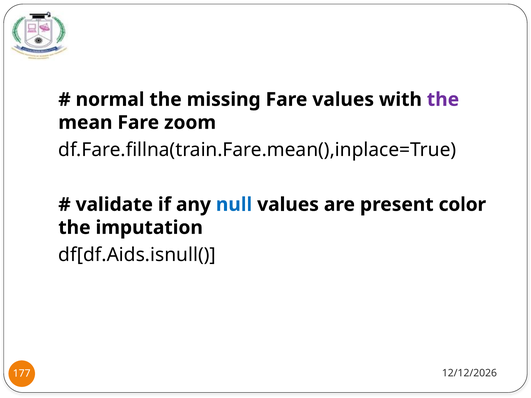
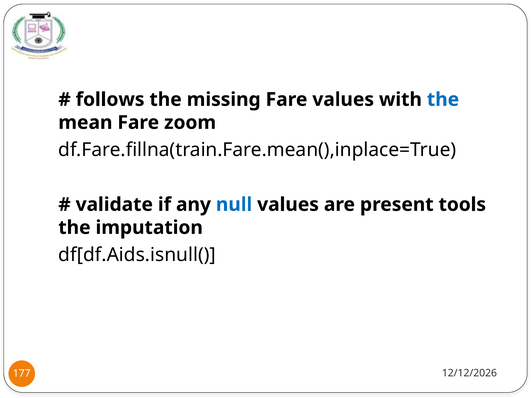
normal: normal -> follows
the at (443, 100) colour: purple -> blue
color: color -> tools
